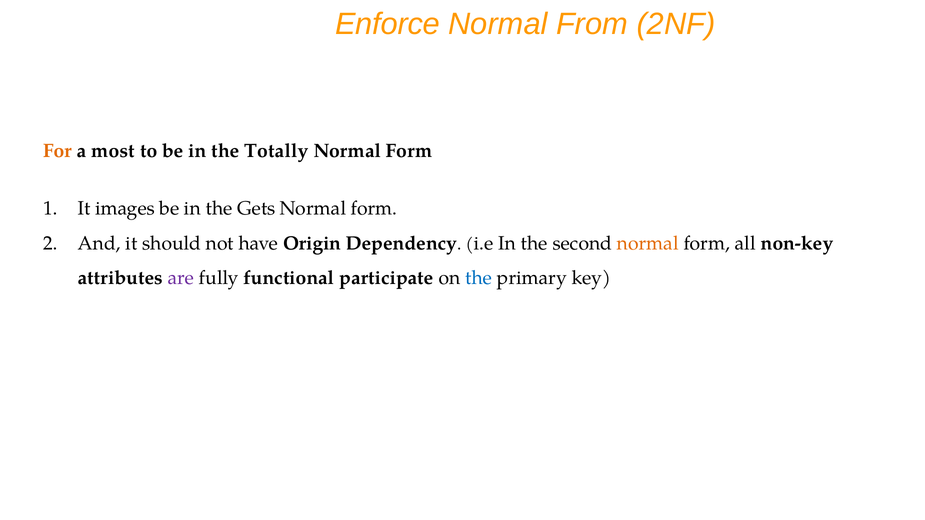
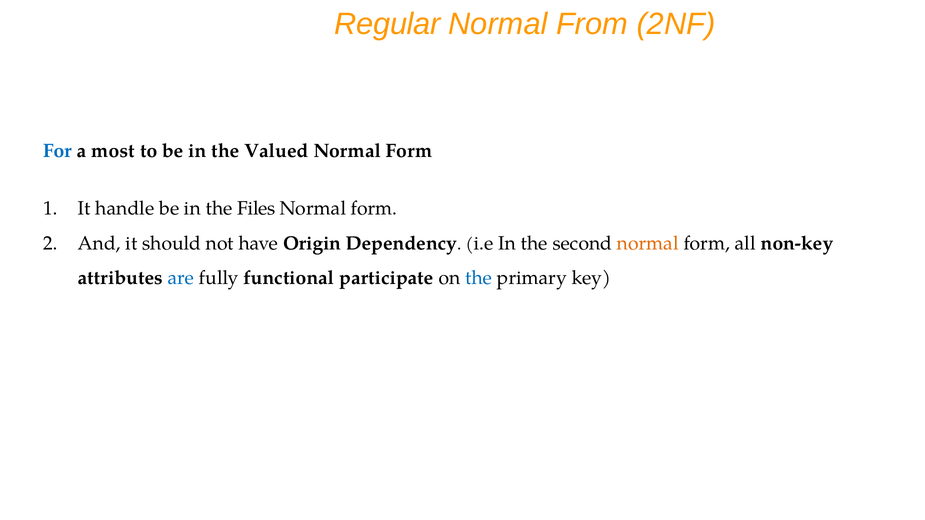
Enforce: Enforce -> Regular
For colour: orange -> blue
Totally: Totally -> Valued
images: images -> handle
Gets: Gets -> Files
are colour: purple -> blue
